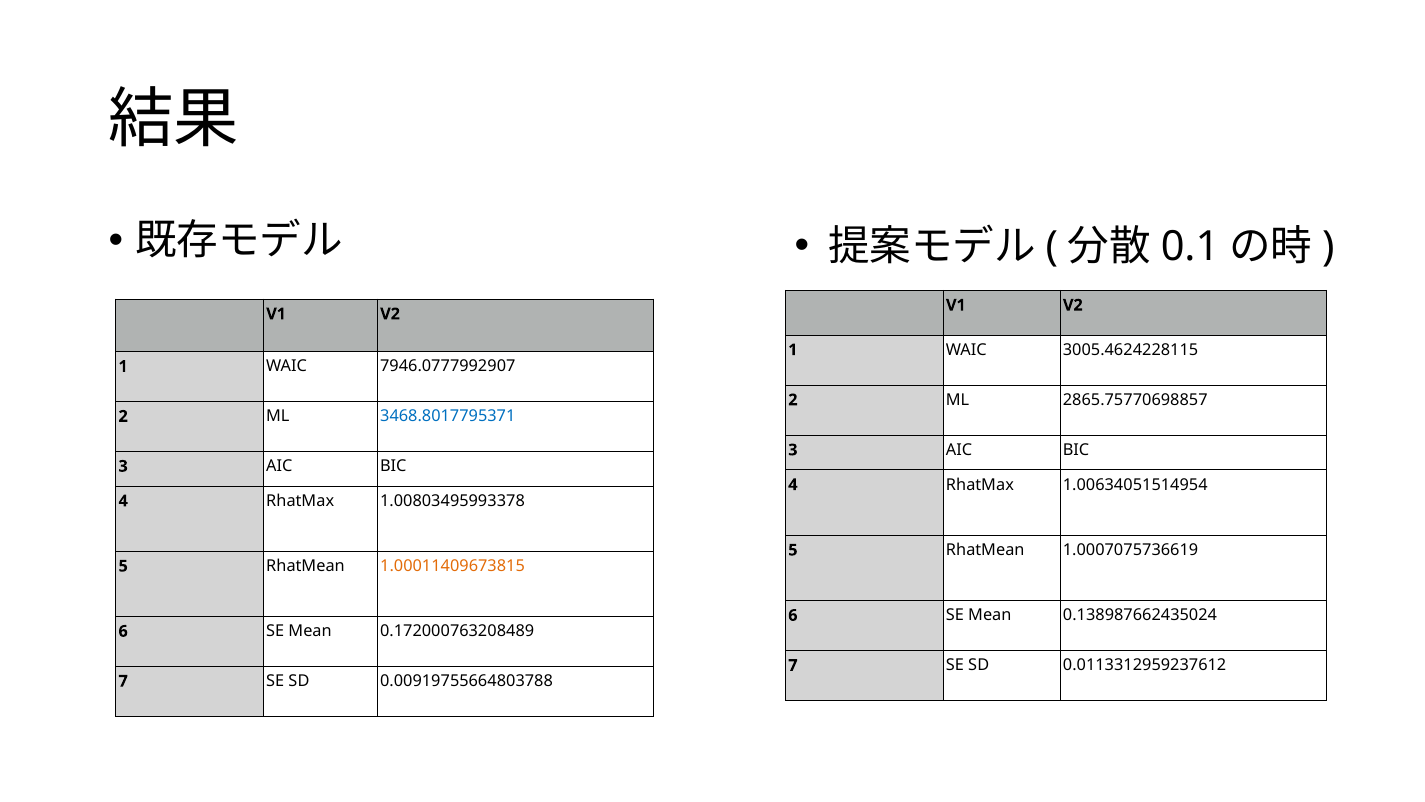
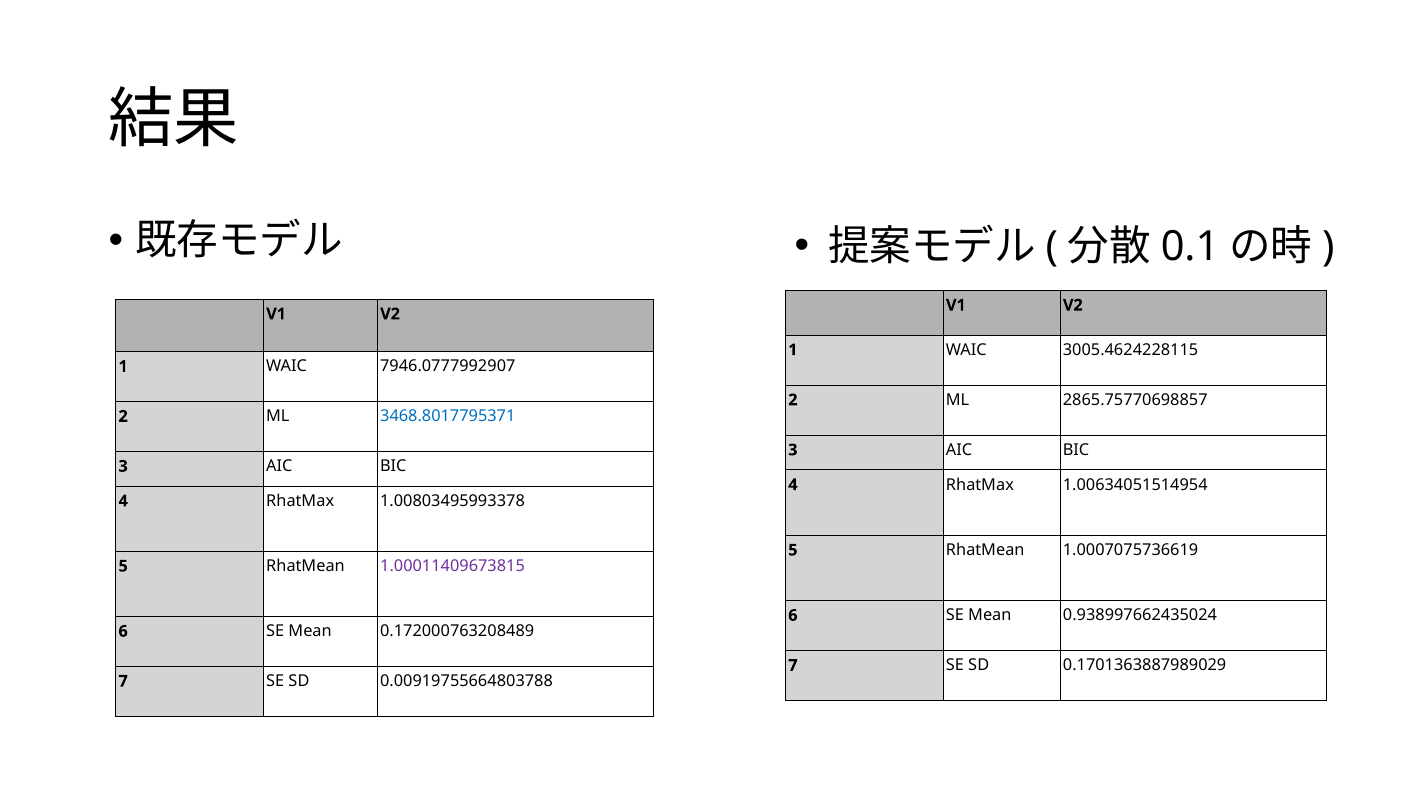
1.00011409673815 colour: orange -> purple
0.138987662435024: 0.138987662435024 -> 0.938997662435024
0.0113312959237612: 0.0113312959237612 -> 0.1701363887989029
